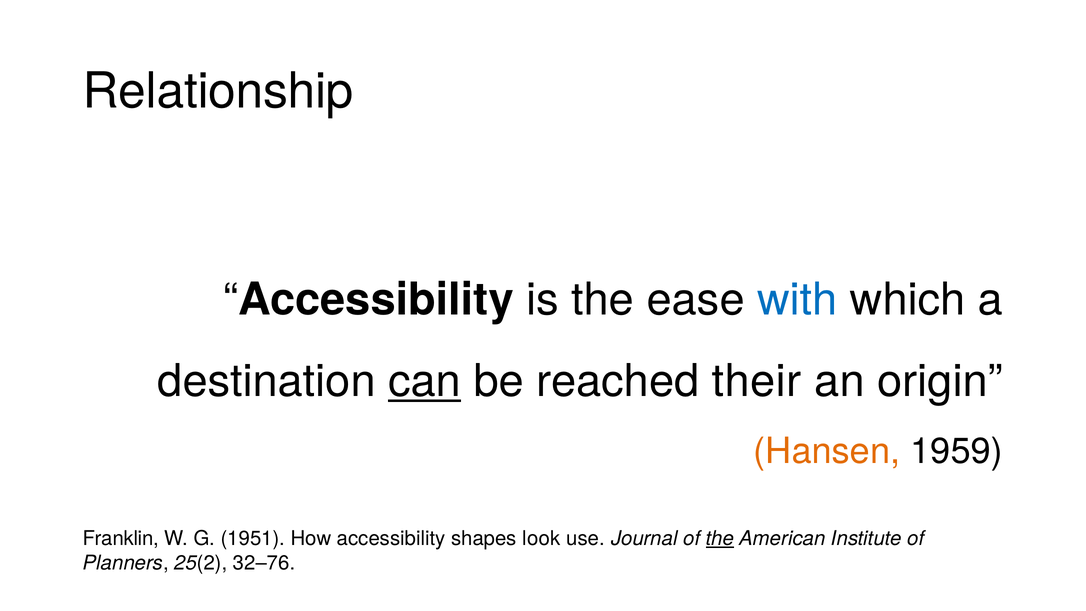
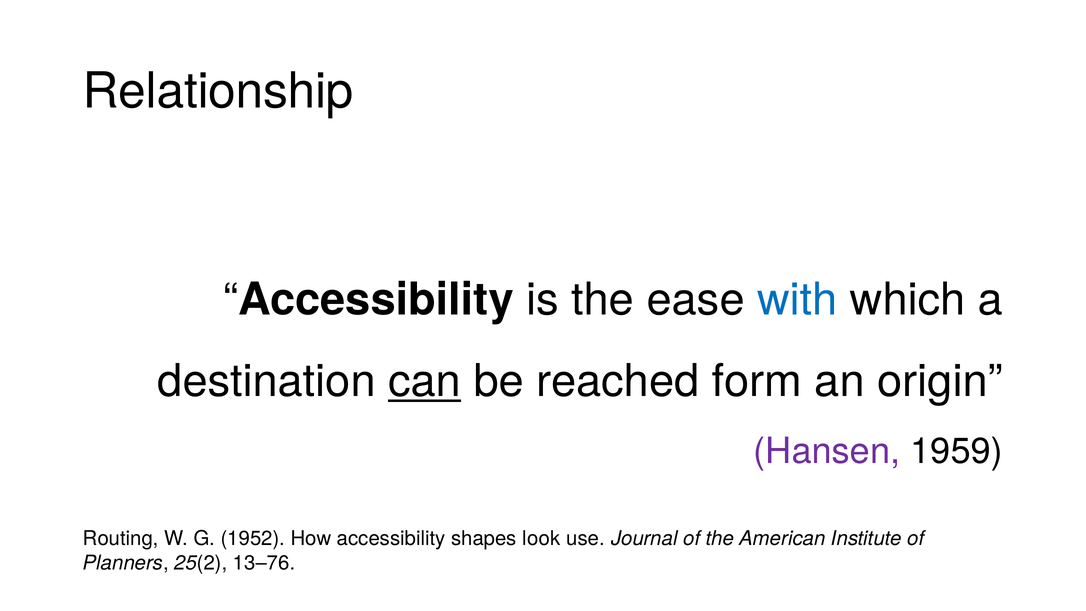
their: their -> form
Hansen colour: orange -> purple
Franklin: Franklin -> Routing
1951: 1951 -> 1952
the at (720, 538) underline: present -> none
32–76: 32–76 -> 13–76
